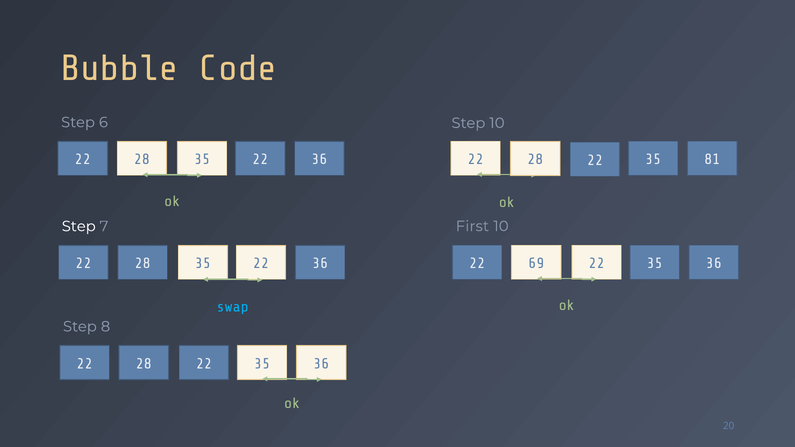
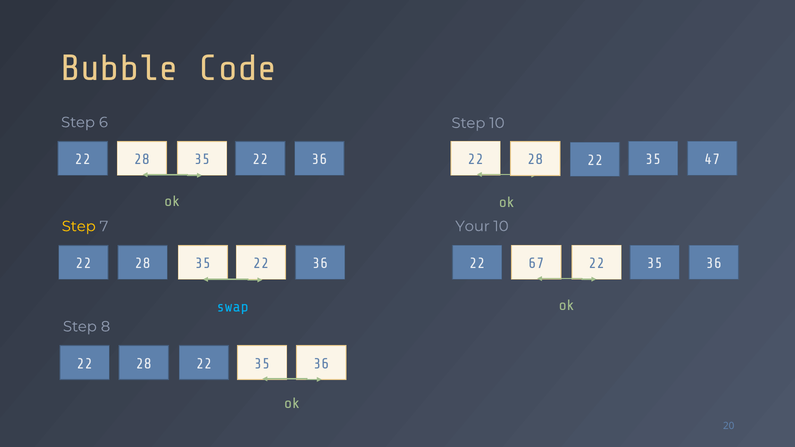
81: 81 -> 47
First: First -> Your
Step at (79, 226) colour: white -> yellow
69: 69 -> 67
